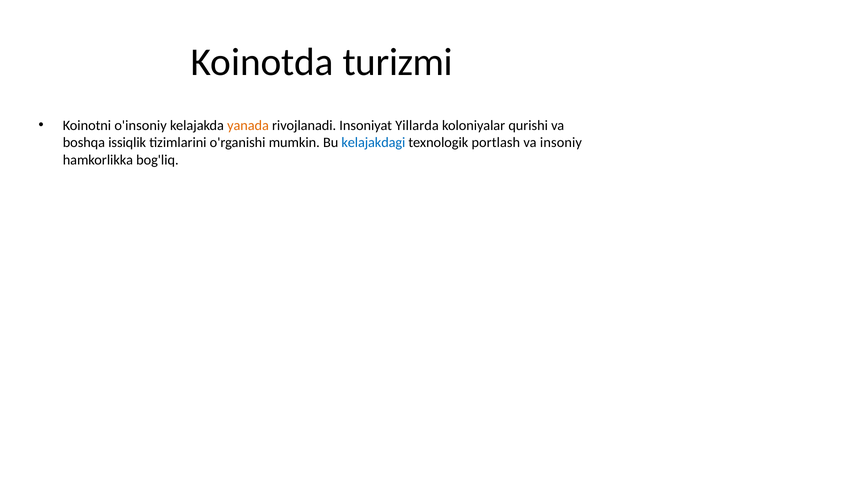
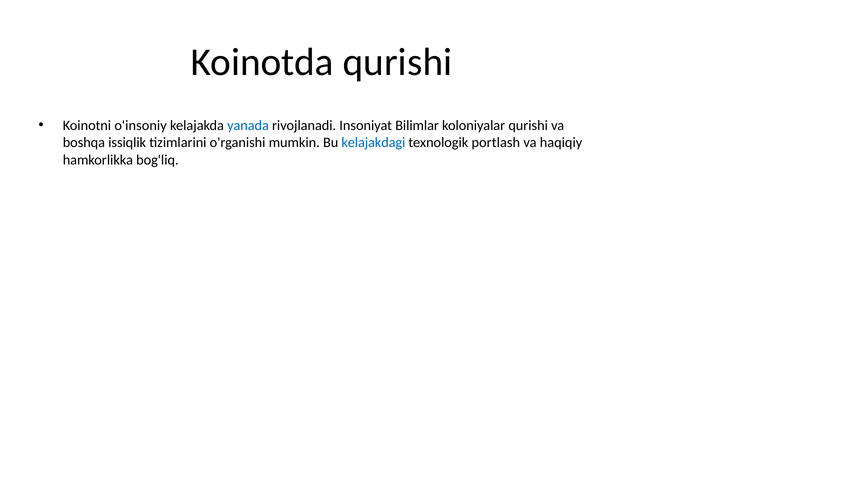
Koinotda turizmi: turizmi -> qurishi
yanada colour: orange -> blue
Yillarda: Yillarda -> Bilimlar
insoniy: insoniy -> haqiqiy
